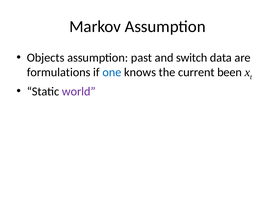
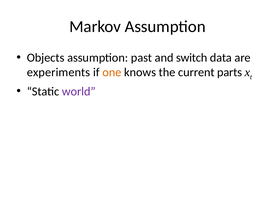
formulations: formulations -> experiments
one colour: blue -> orange
been: been -> parts
